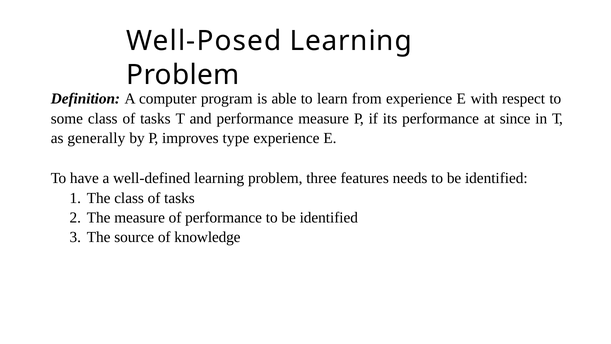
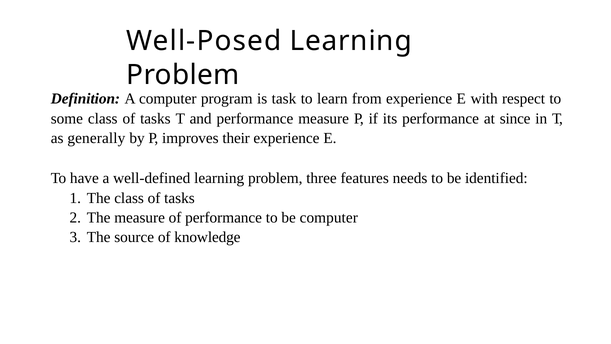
able: able -> task
type: type -> their
performance to be identified: identified -> computer
